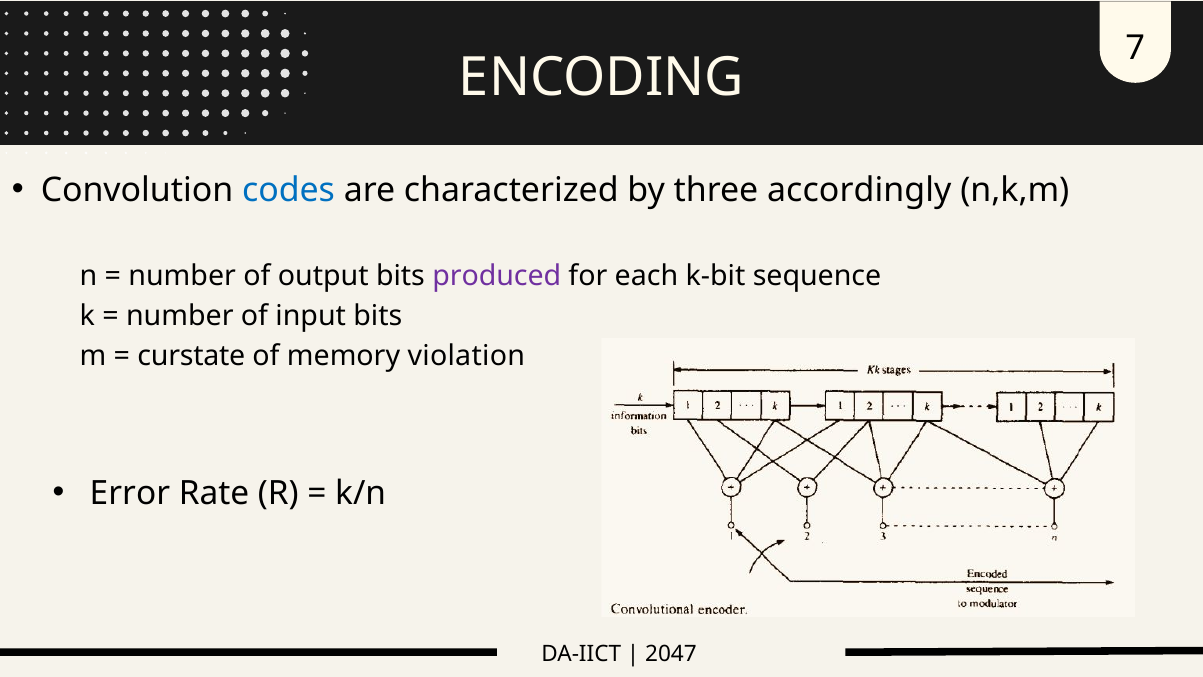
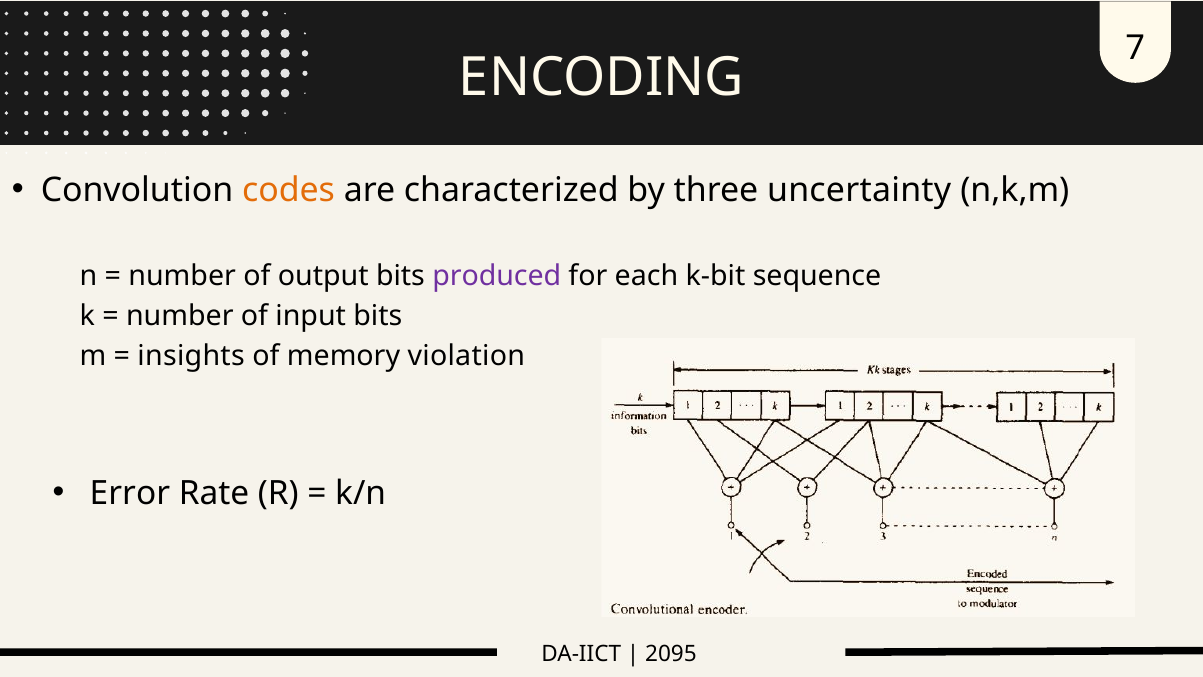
codes colour: blue -> orange
accordingly: accordingly -> uncertainty
curstate: curstate -> insights
2047: 2047 -> 2095
